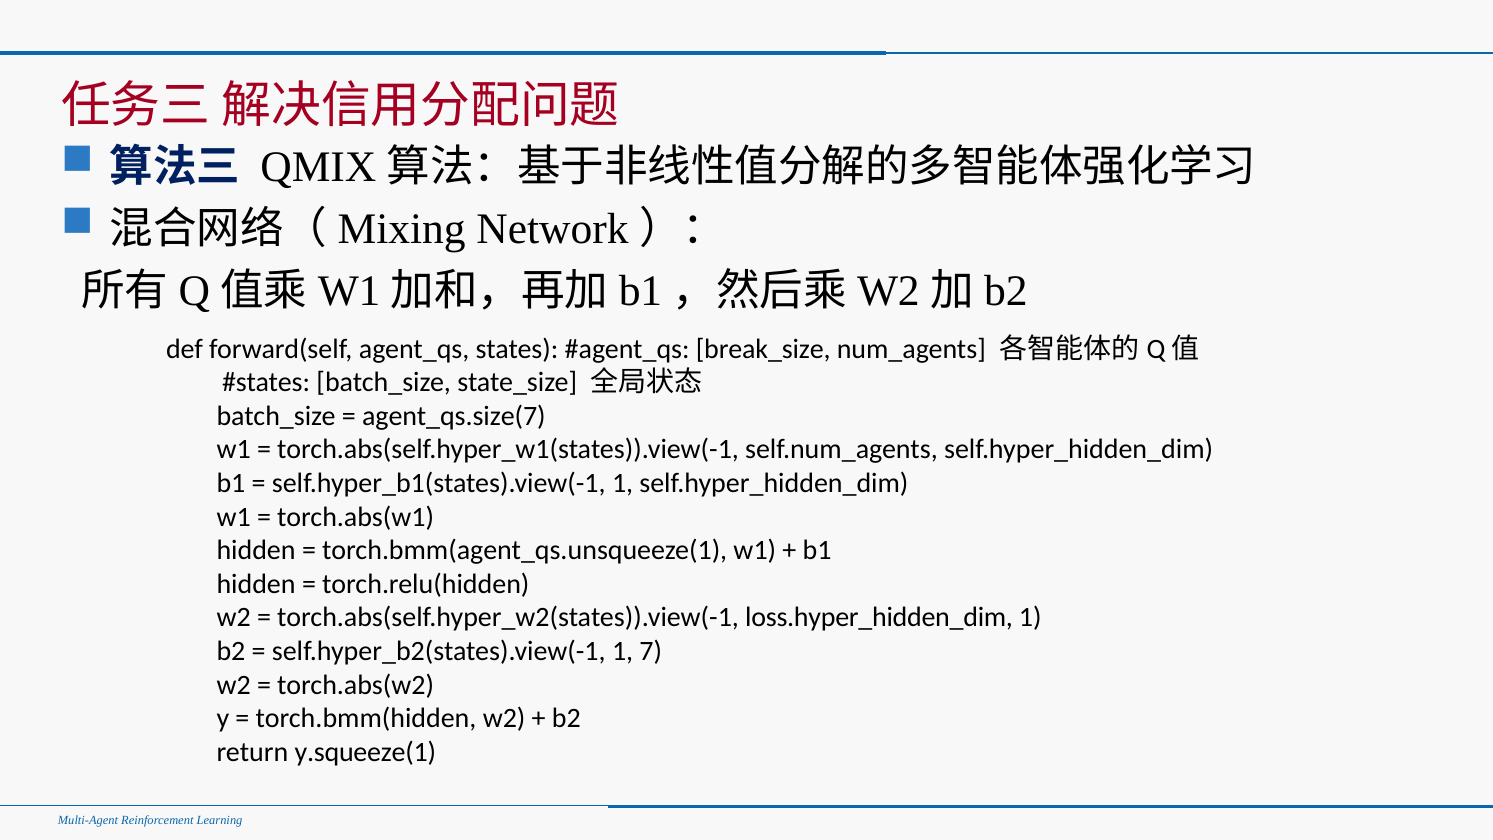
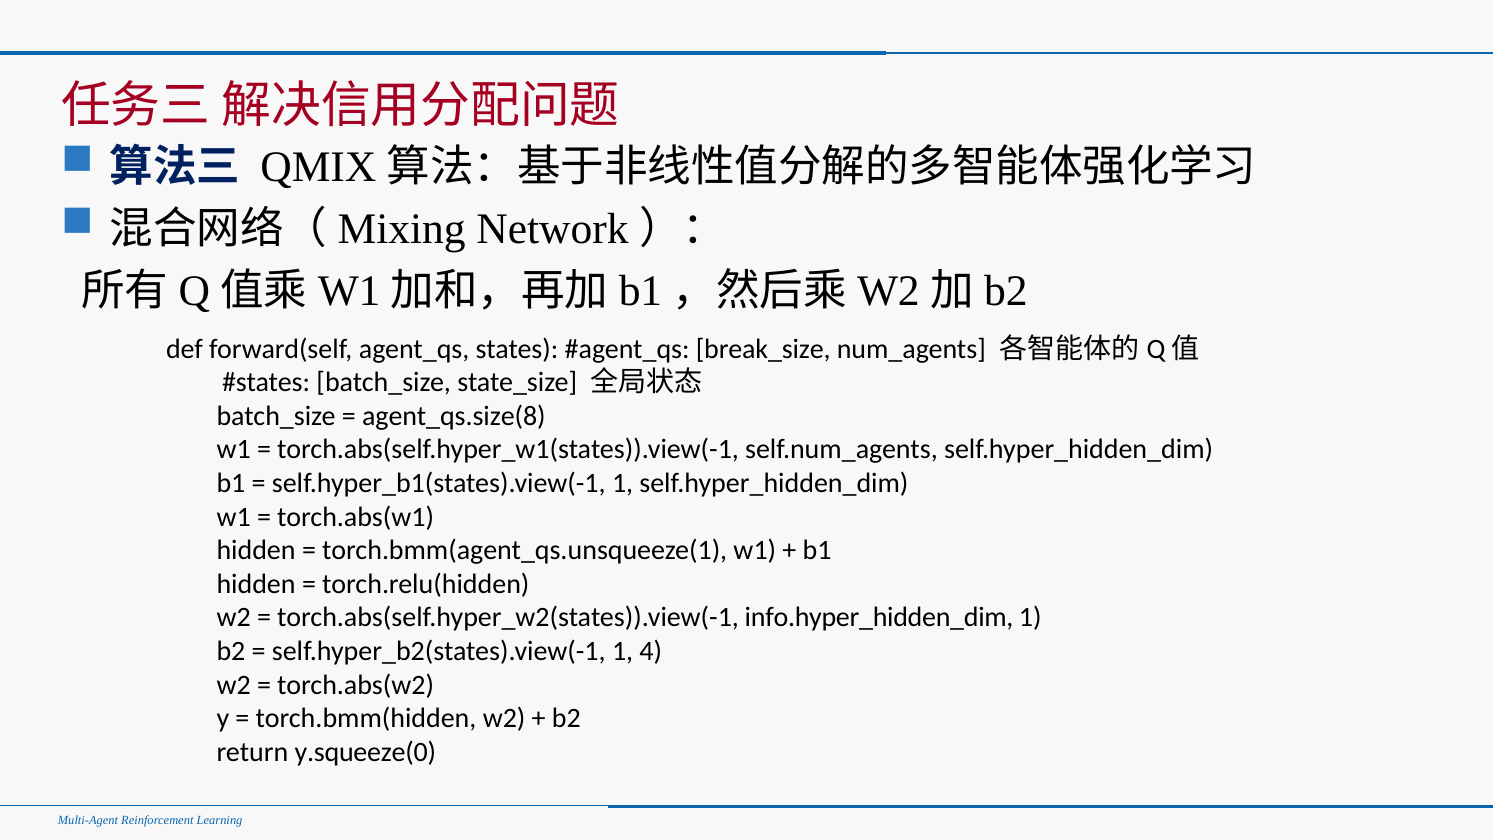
agent_qs.size(7: agent_qs.size(7 -> agent_qs.size(8
loss.hyper_hidden_dim: loss.hyper_hidden_dim -> info.hyper_hidden_dim
7: 7 -> 4
y.squeeze(1: y.squeeze(1 -> y.squeeze(0
